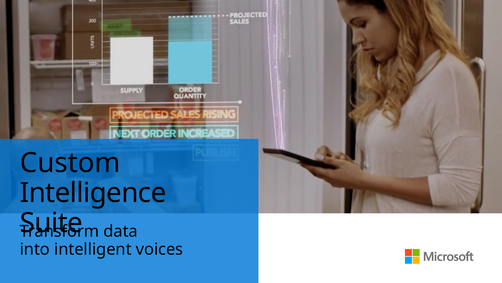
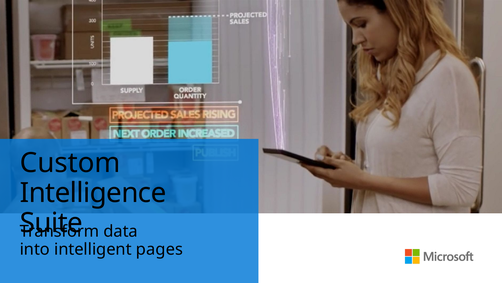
voices: voices -> pages
